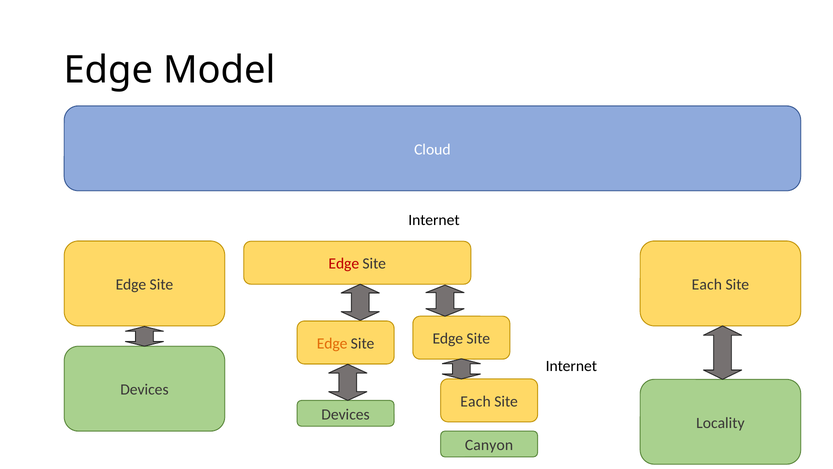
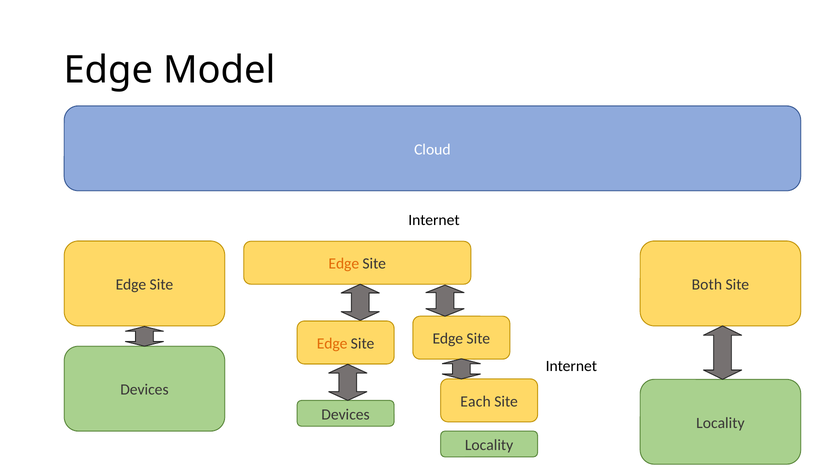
Edge at (344, 264) colour: red -> orange
Each at (707, 284): Each -> Both
Canyon at (489, 445): Canyon -> Locality
